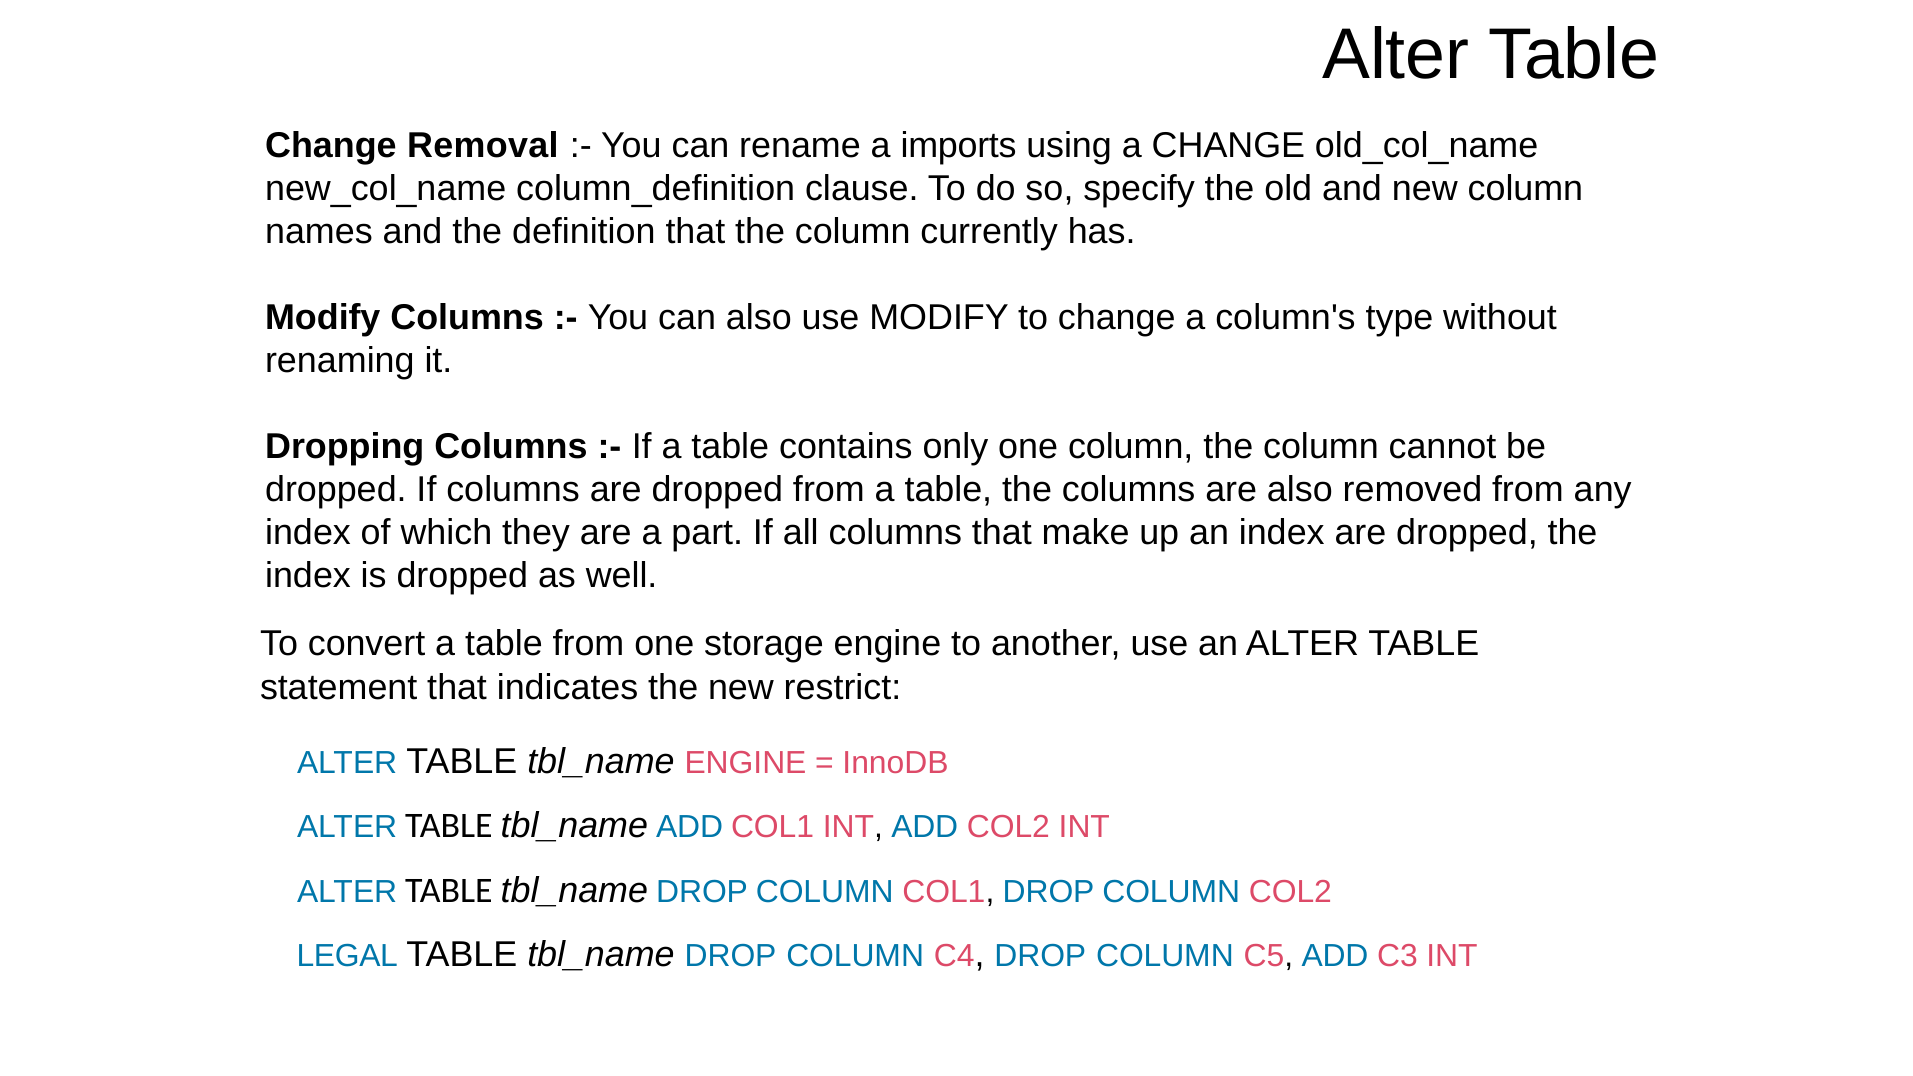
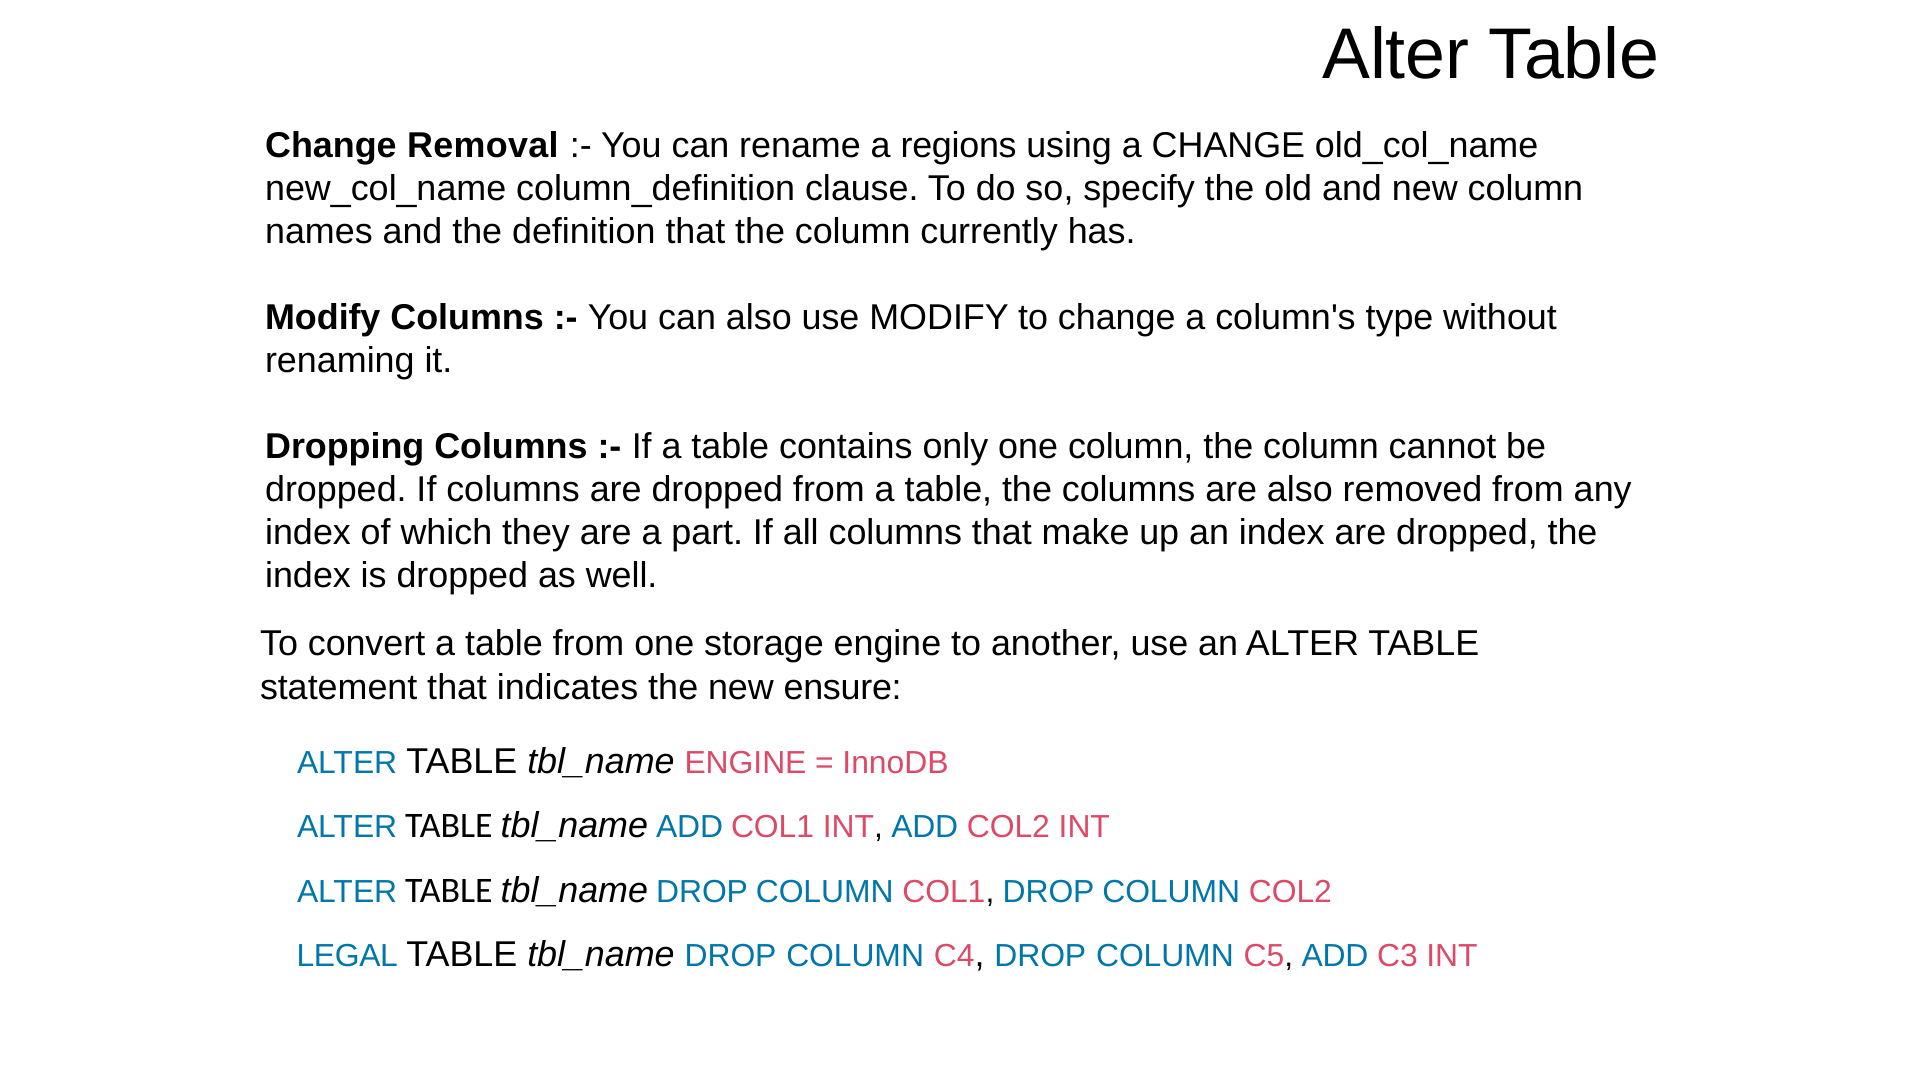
imports: imports -> regions
restrict: restrict -> ensure
